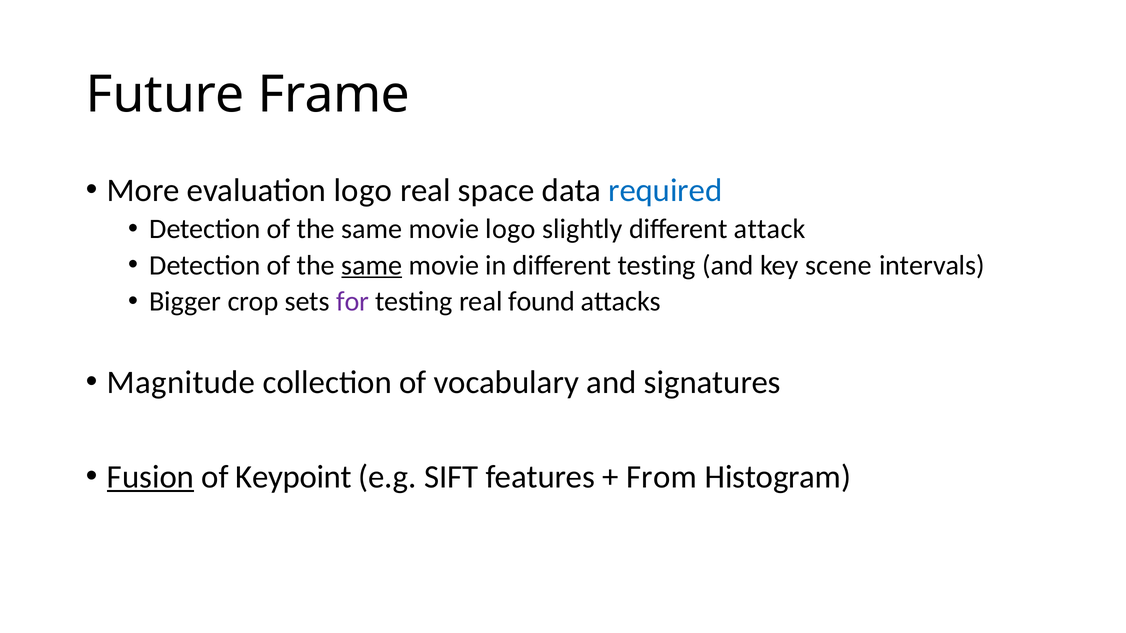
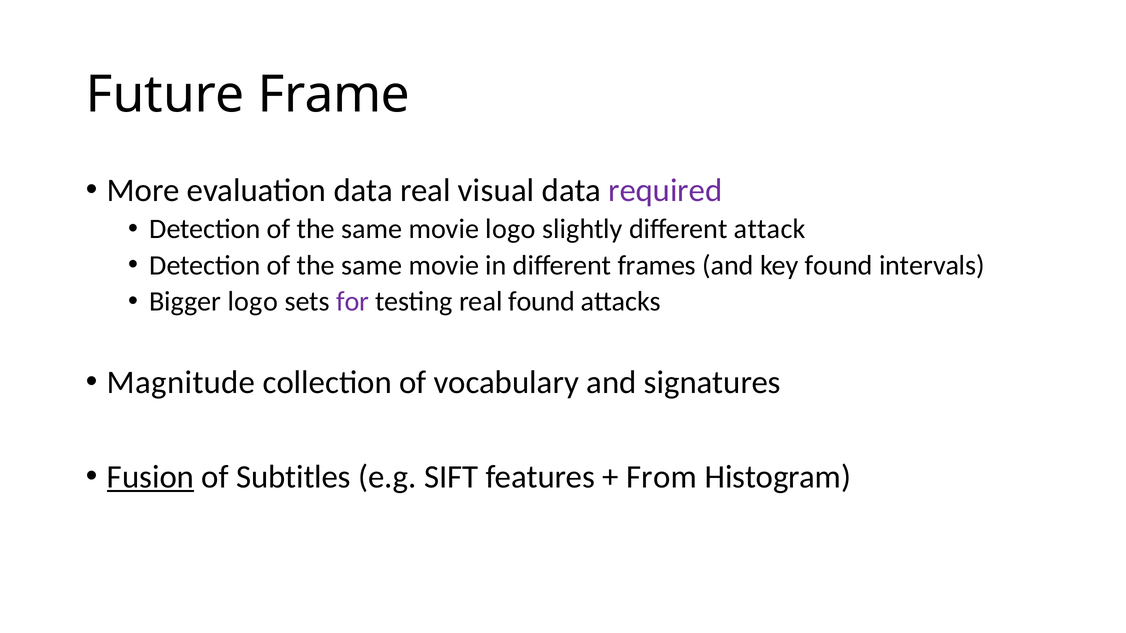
evaluation logo: logo -> data
space: space -> visual
required colour: blue -> purple
same at (372, 265) underline: present -> none
different testing: testing -> frames
key scene: scene -> found
Bigger crop: crop -> logo
Keypoint: Keypoint -> Subtitles
